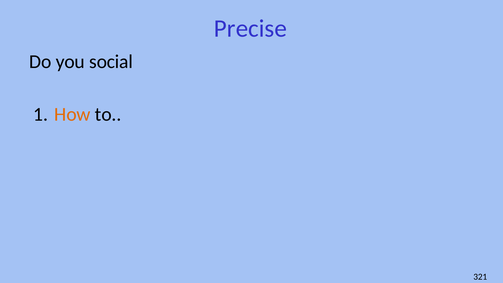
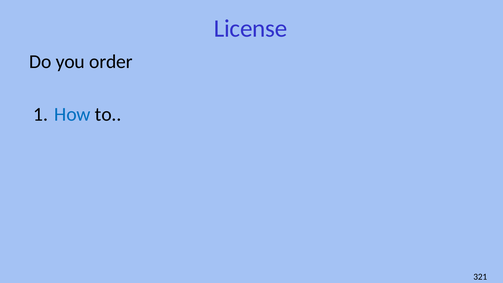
Precise: Precise -> License
social: social -> order
How colour: orange -> blue
